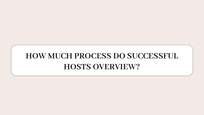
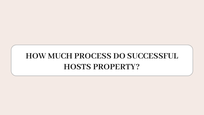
OVERVIEW: OVERVIEW -> PROPERTY
